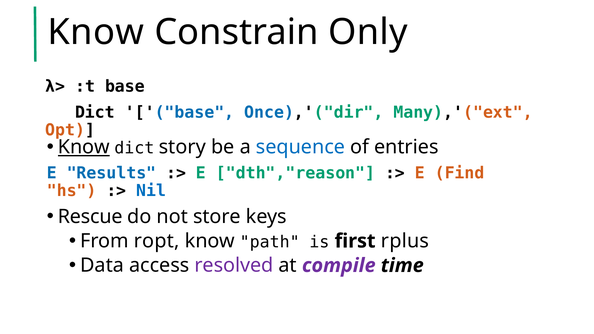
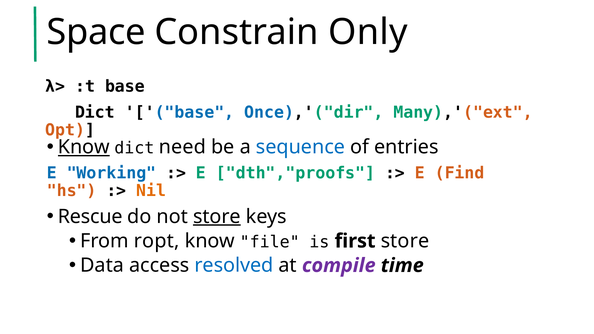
Know at (96, 32): Know -> Space
story: story -> need
Results: Results -> Working
dth","reason: dth","reason -> dth","proofs
Nil colour: blue -> orange
store at (217, 217) underline: none -> present
path: path -> file
first rplus: rplus -> store
resolved colour: purple -> blue
